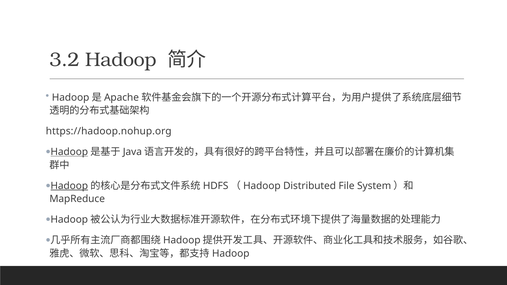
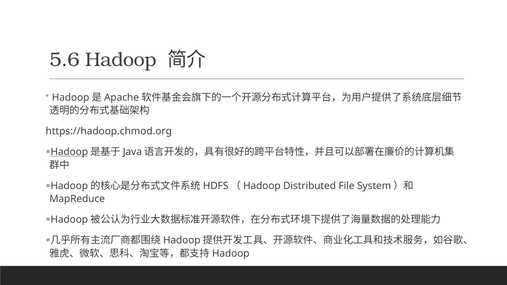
3.2: 3.2 -> 5.6
https://hadoop.nohup.org: https://hadoop.nohup.org -> https://hadoop.chmod.org
Hadoop at (69, 186) underline: present -> none
